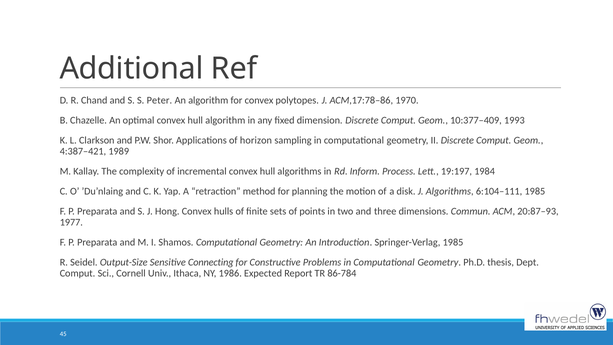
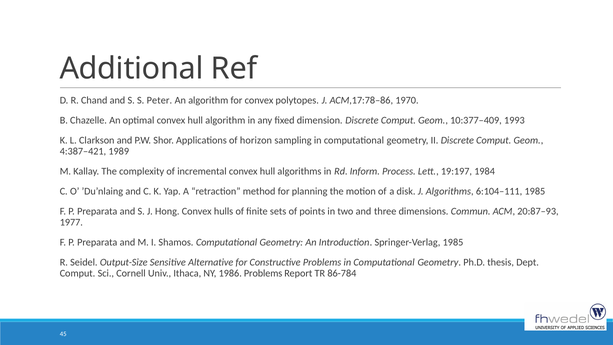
Connecting: Connecting -> Alternative
1986 Expected: Expected -> Problems
